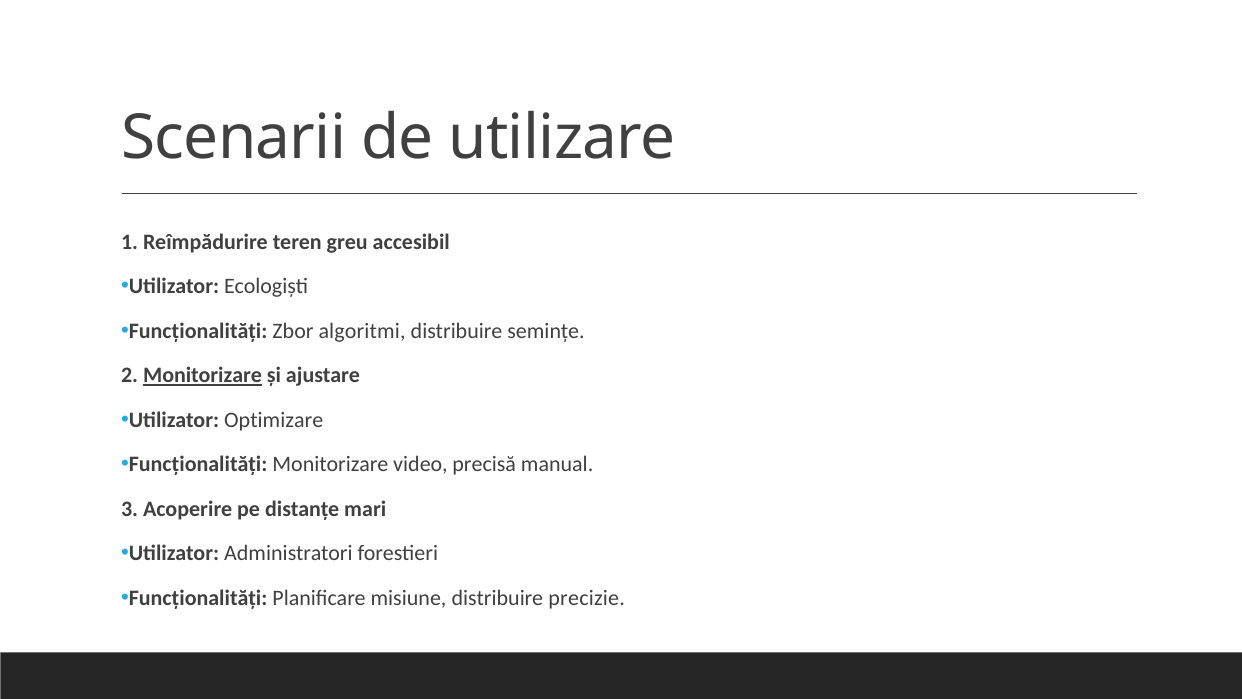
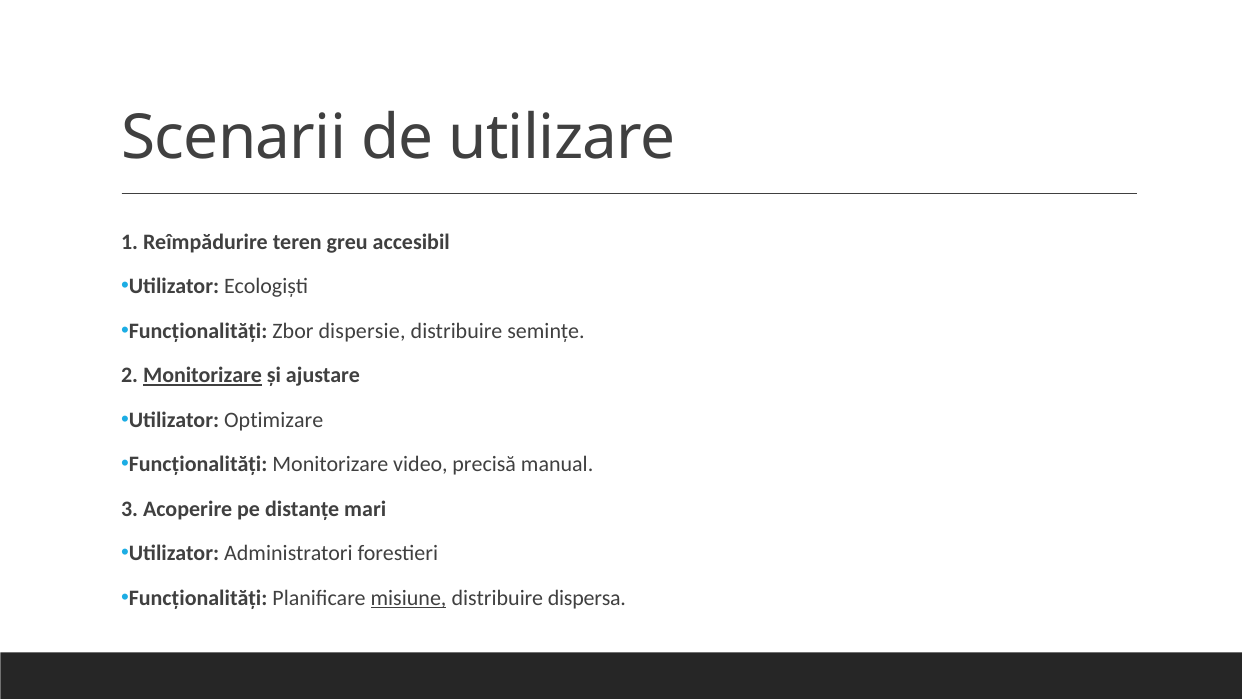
algoritmi: algoritmi -> dispersie
misiune underline: none -> present
precizie: precizie -> dispersa
